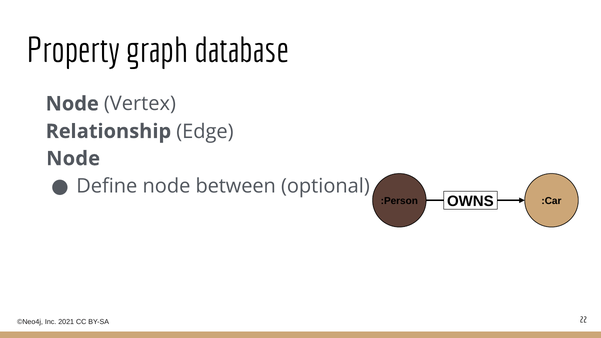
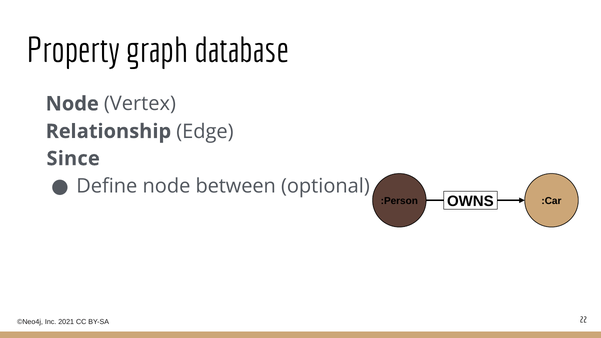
Node at (73, 159): Node -> Since
